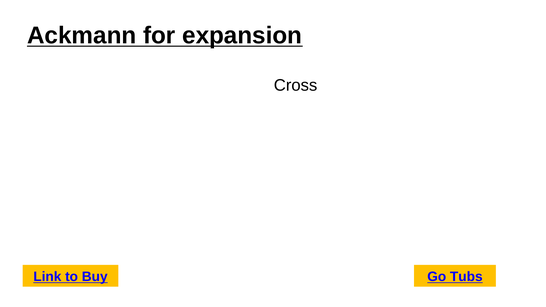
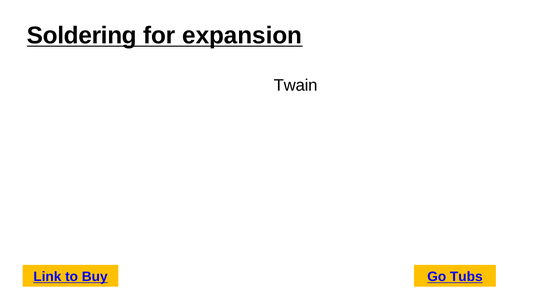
Ackmann: Ackmann -> Soldering
Cross: Cross -> Twain
